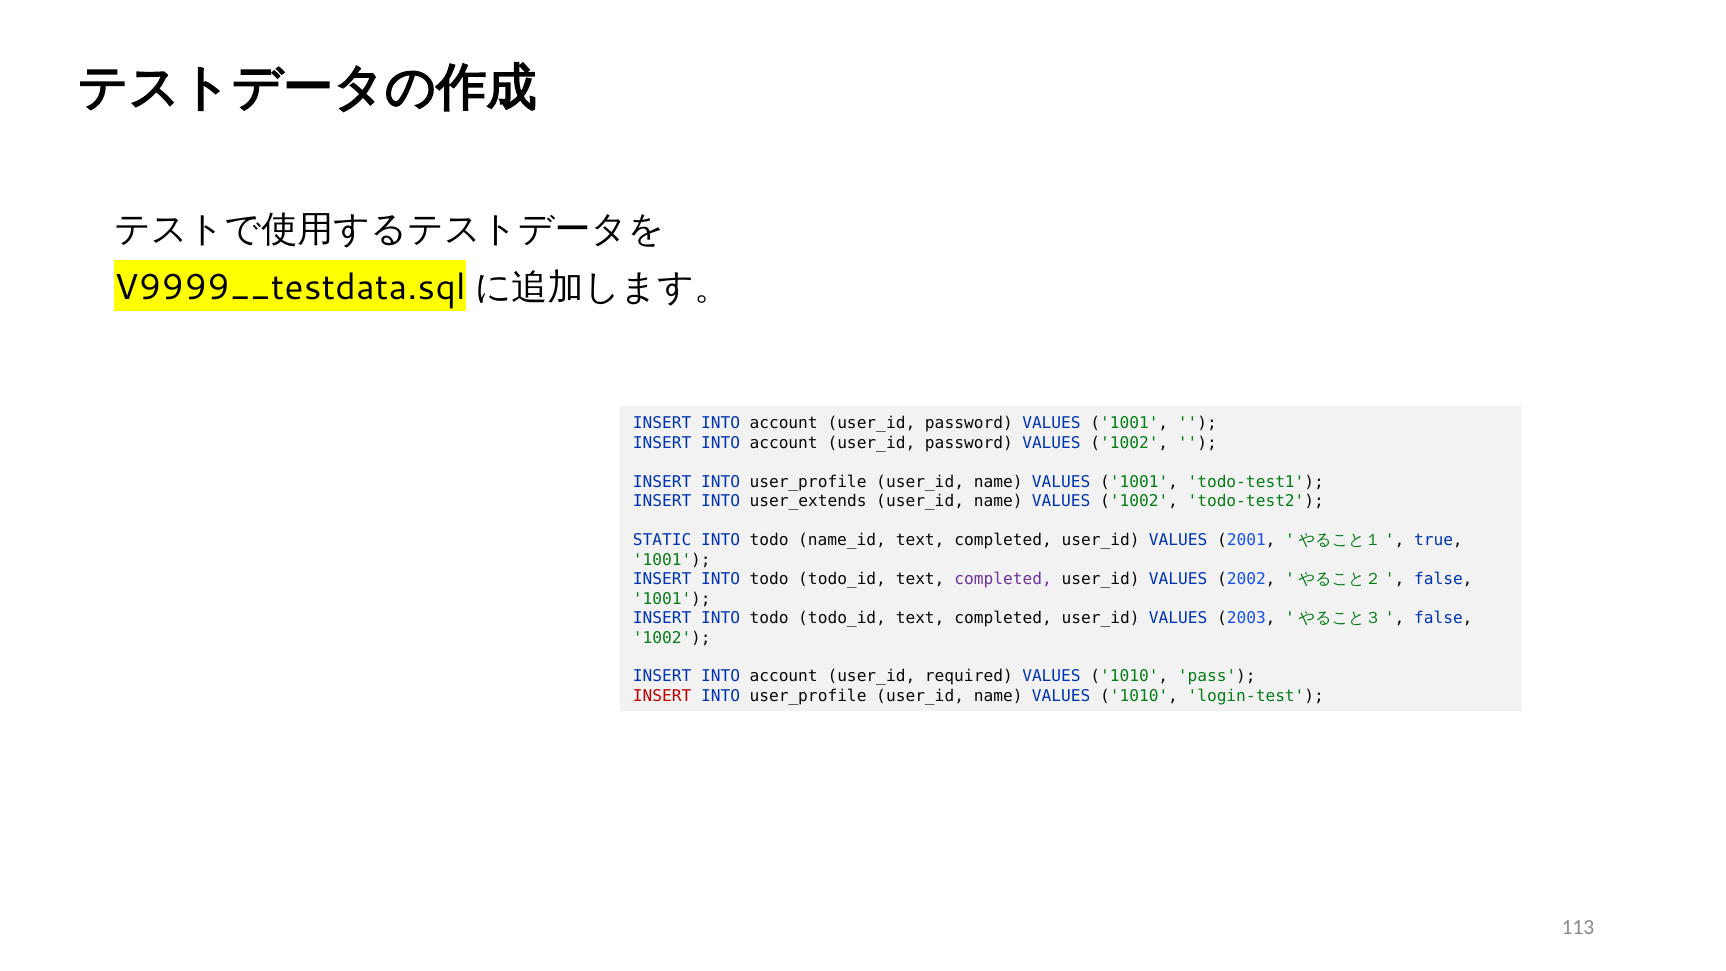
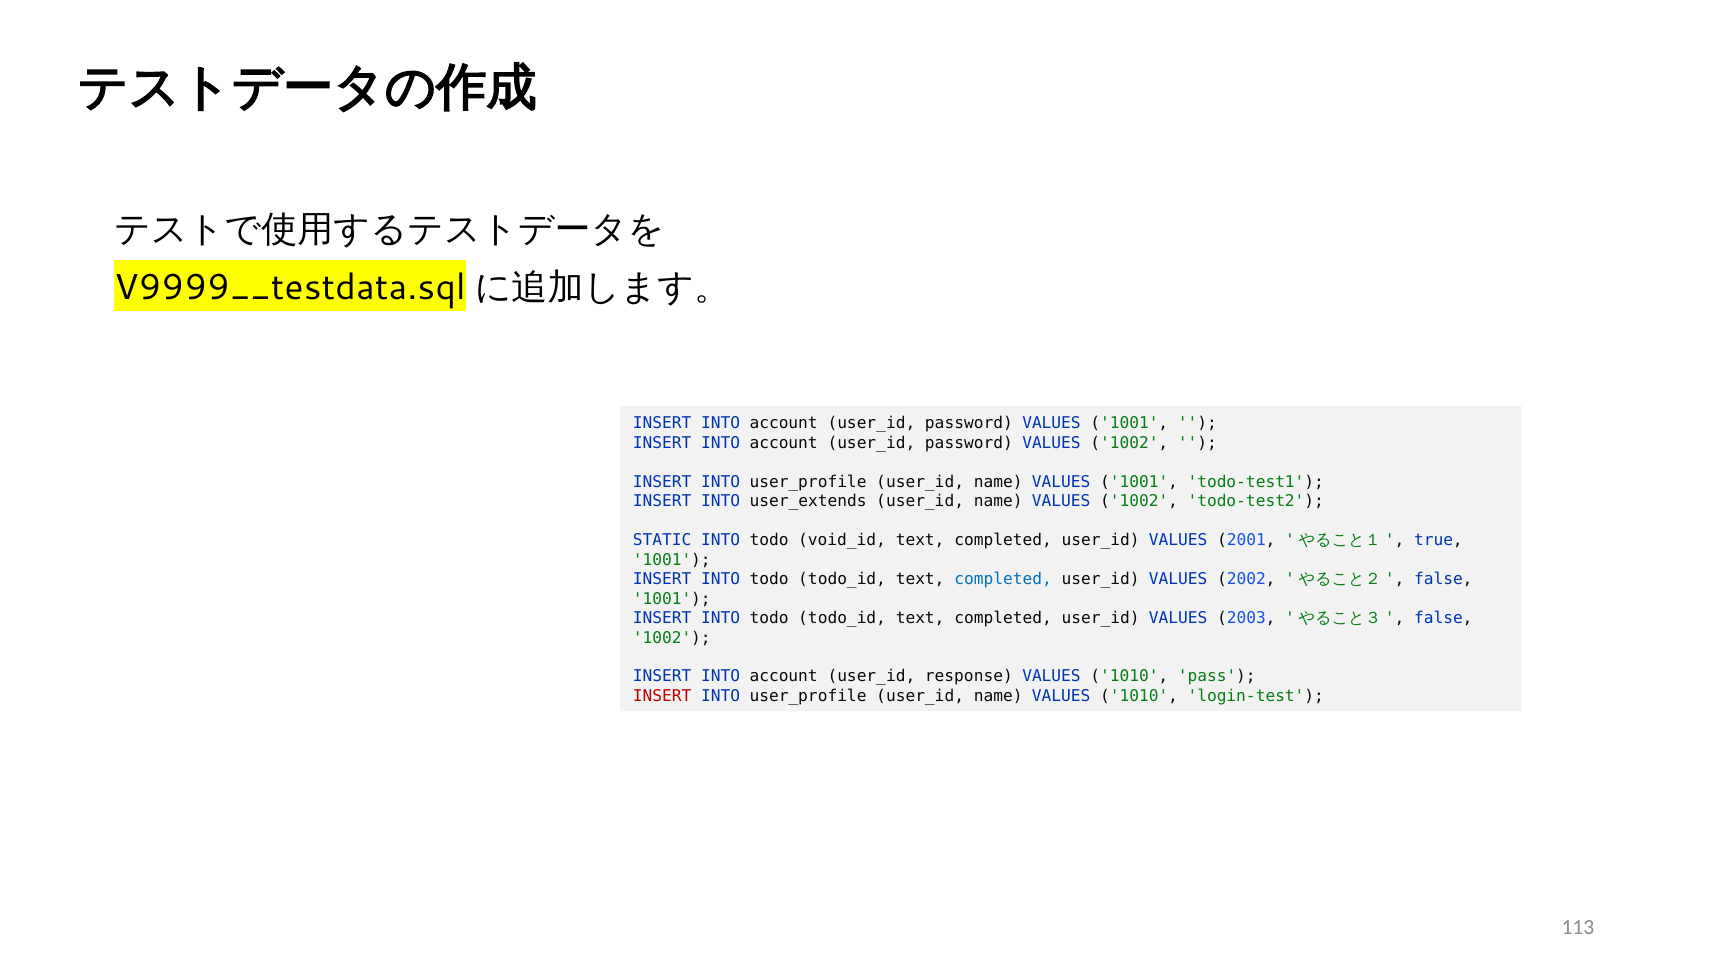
name_id: name_id -> void_id
completed at (1003, 579) colour: purple -> blue
required: required -> response
